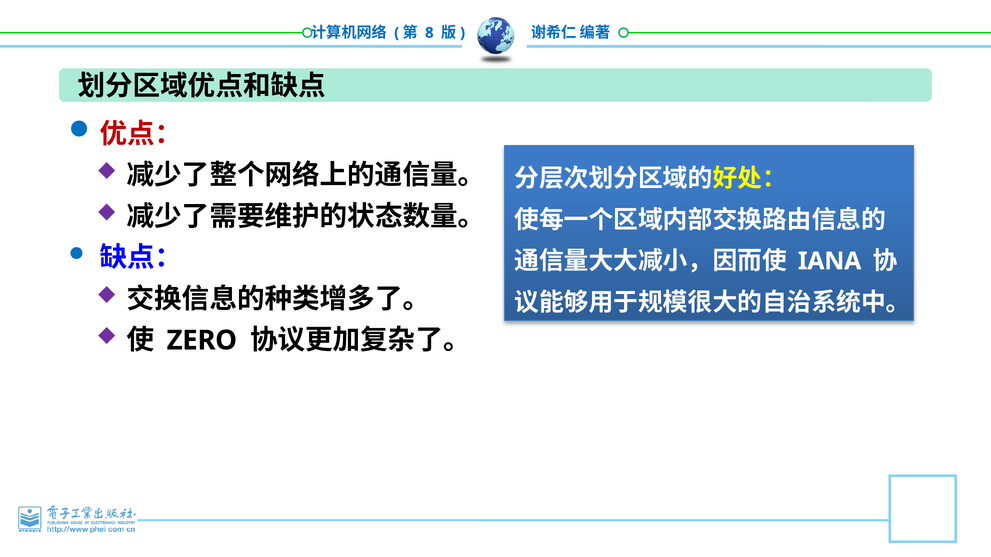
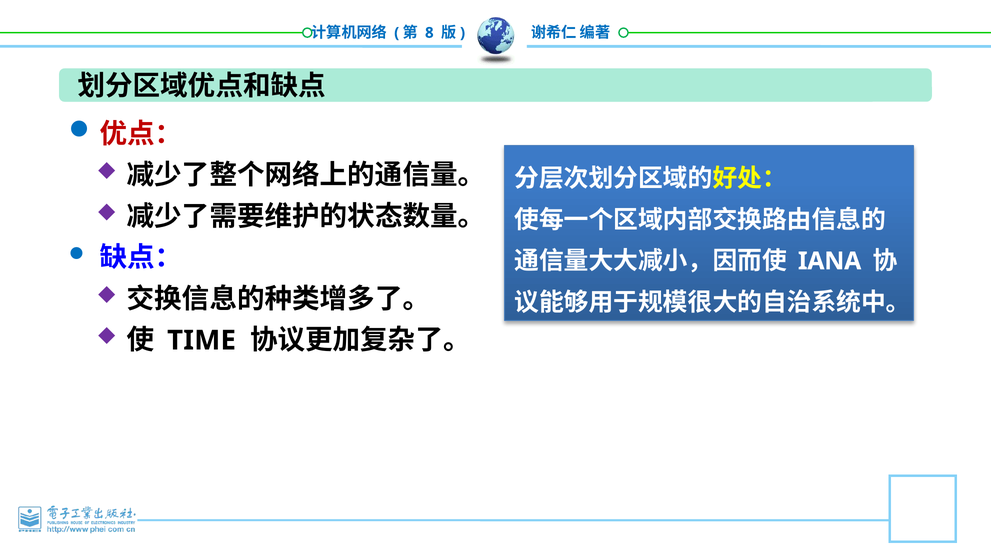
ZERO: ZERO -> TIME
